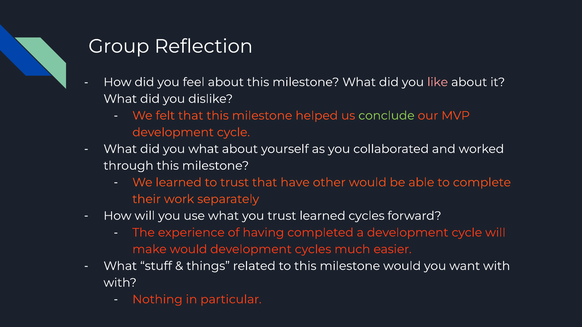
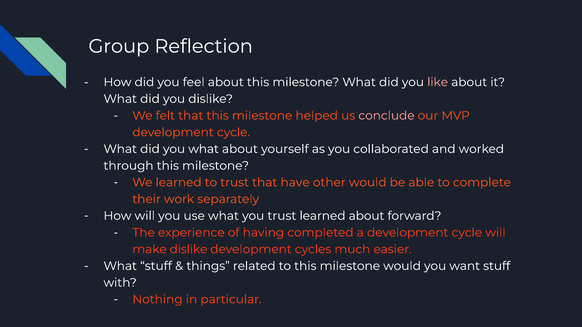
conclude colour: light green -> pink
learned cycles: cycles -> about
make would: would -> dislike
want with: with -> stuff
